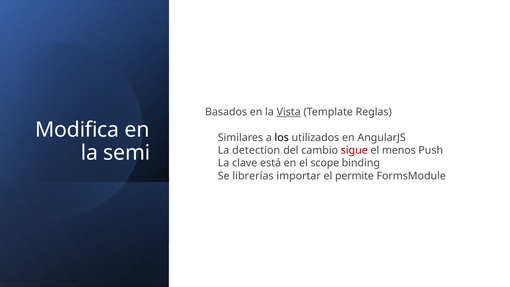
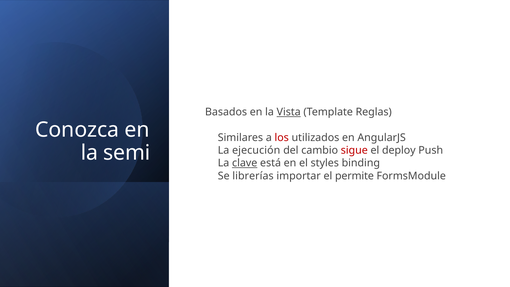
Modifica: Modifica -> Conozca
los colour: black -> red
detection: detection -> ejecución
menos: menos -> deploy
clave underline: none -> present
scope: scope -> styles
